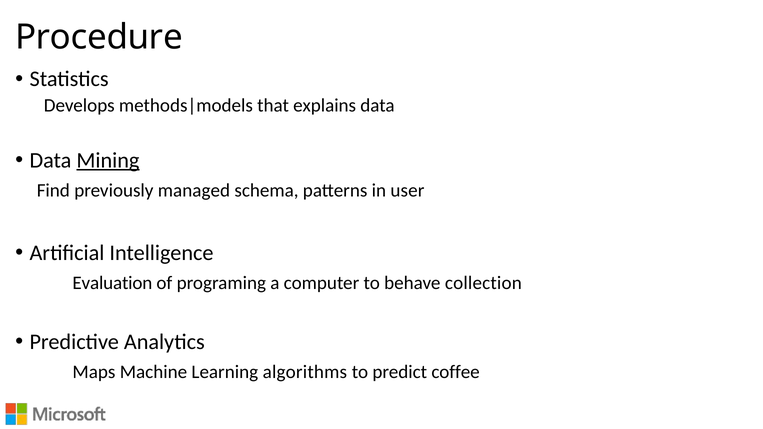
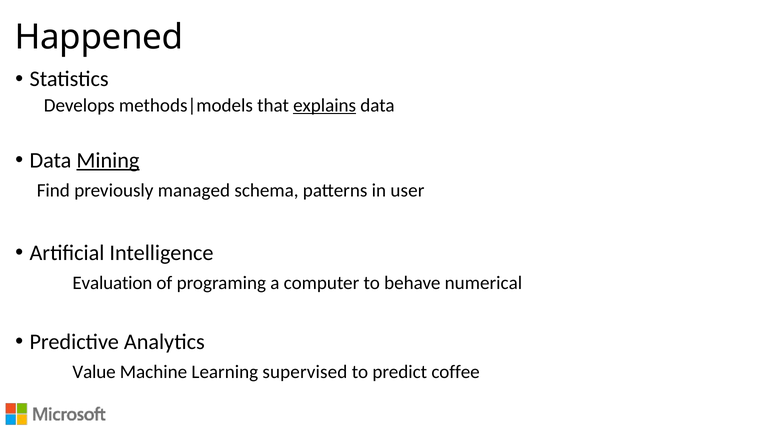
Procedure: Procedure -> Happened
explains underline: none -> present
collection: collection -> numerical
Maps: Maps -> Value
algorithms: algorithms -> supervised
